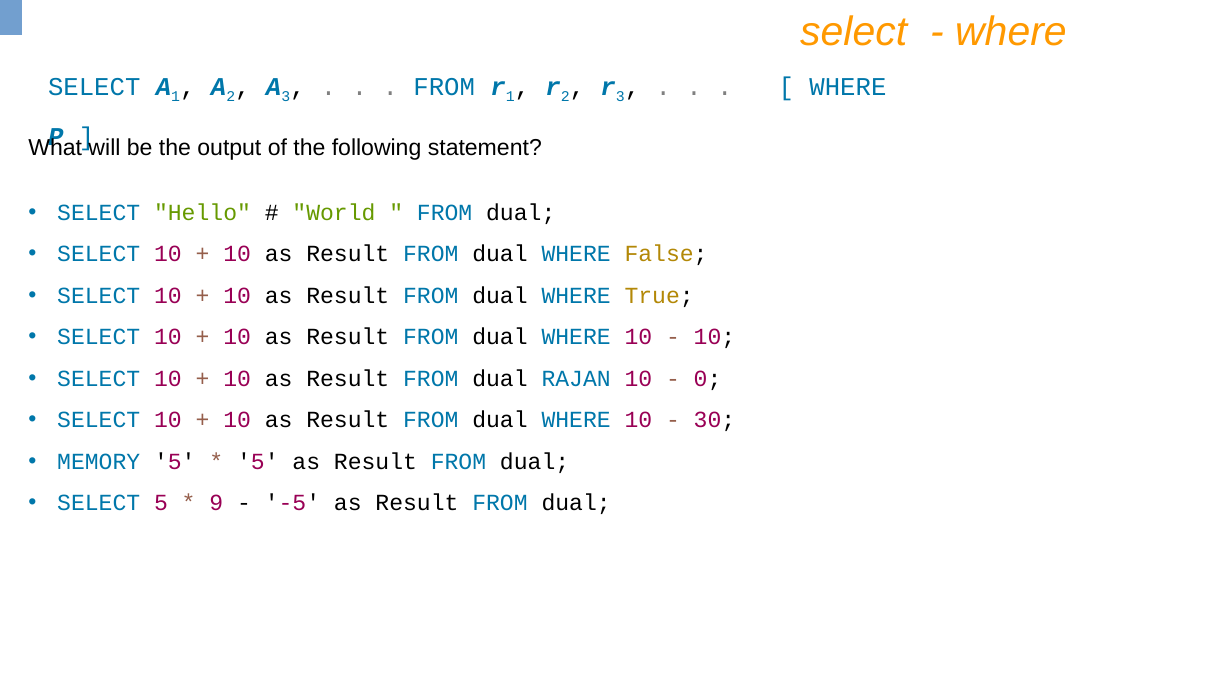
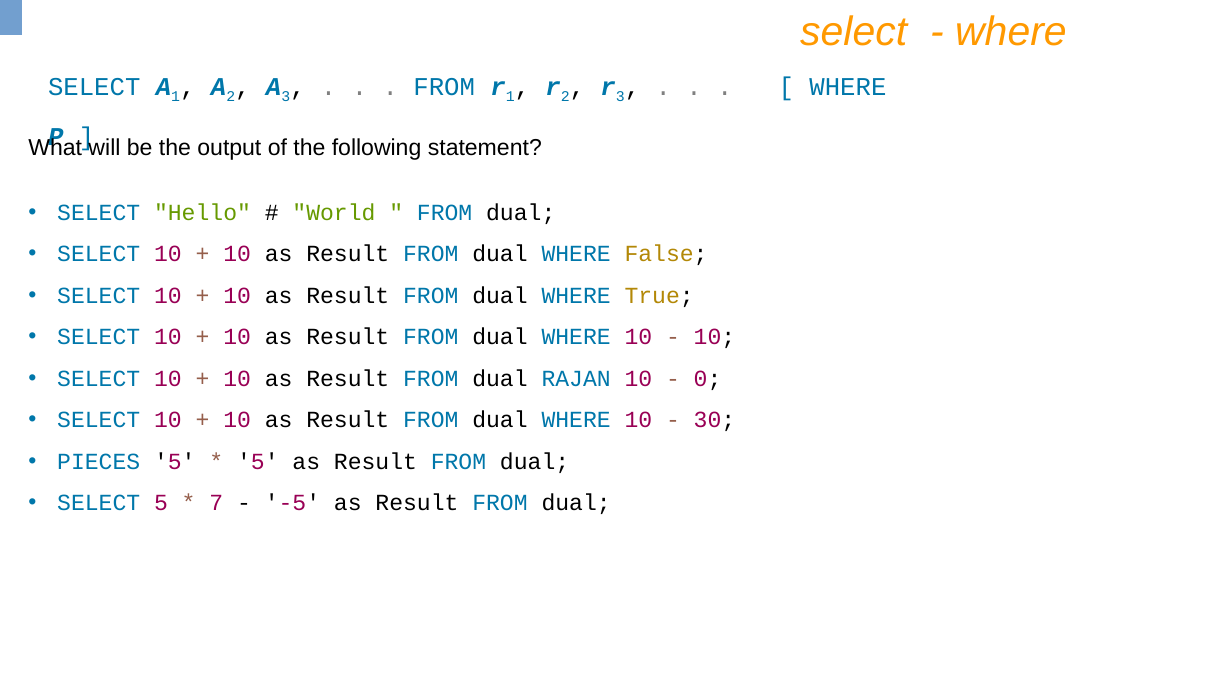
MEMORY: MEMORY -> PIECES
9: 9 -> 7
